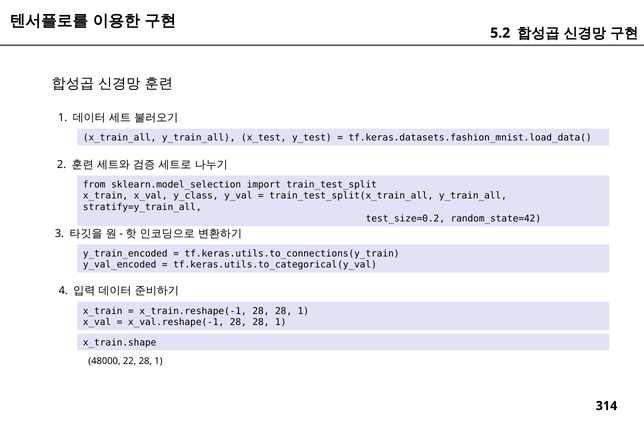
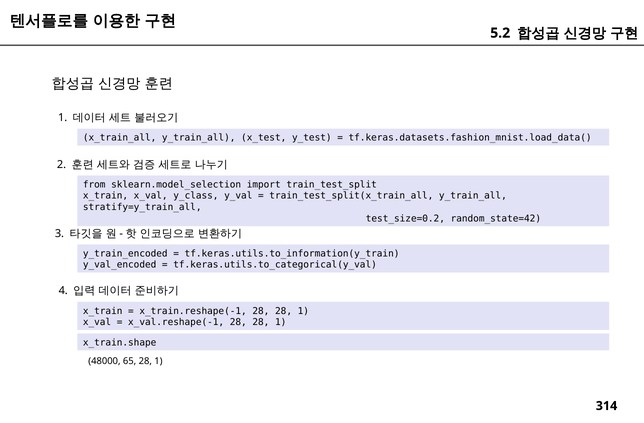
tf.keras.utils.to_connections(y_train: tf.keras.utils.to_connections(y_train -> tf.keras.utils.to_information(y_train
22: 22 -> 65
